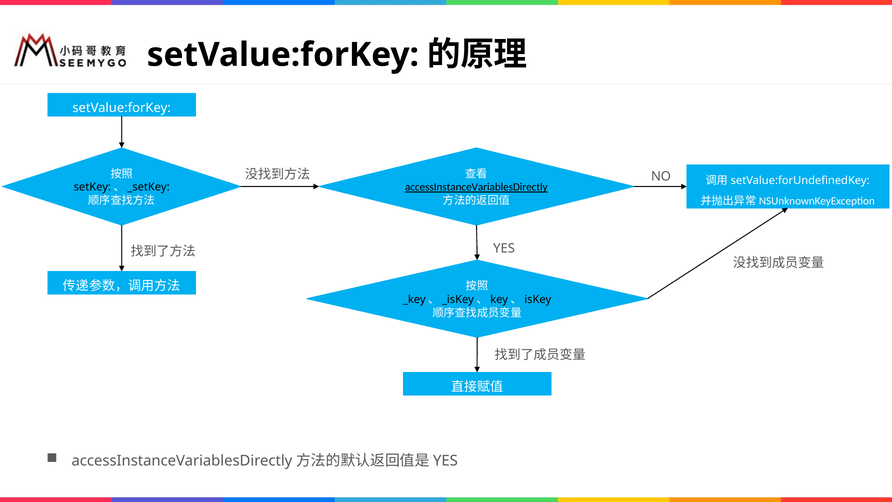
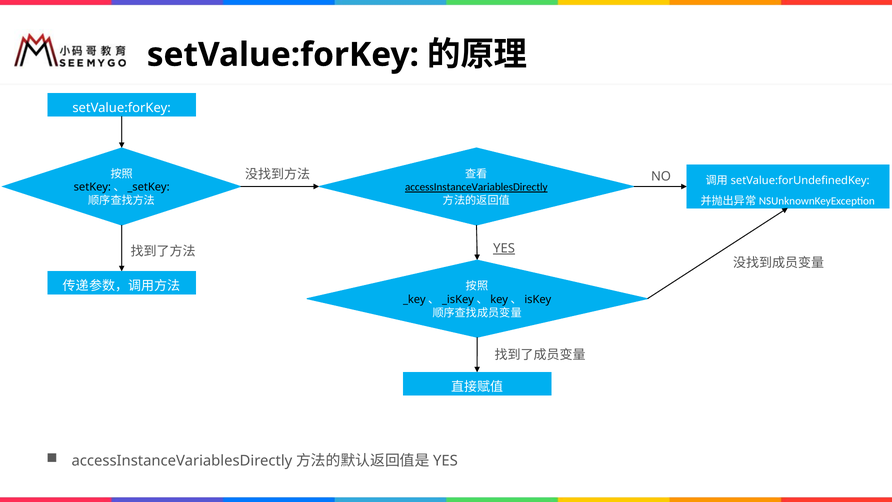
YES underline: none -> present
